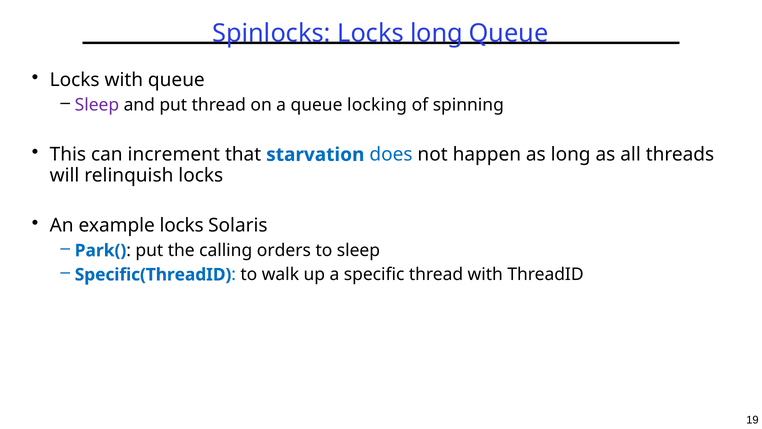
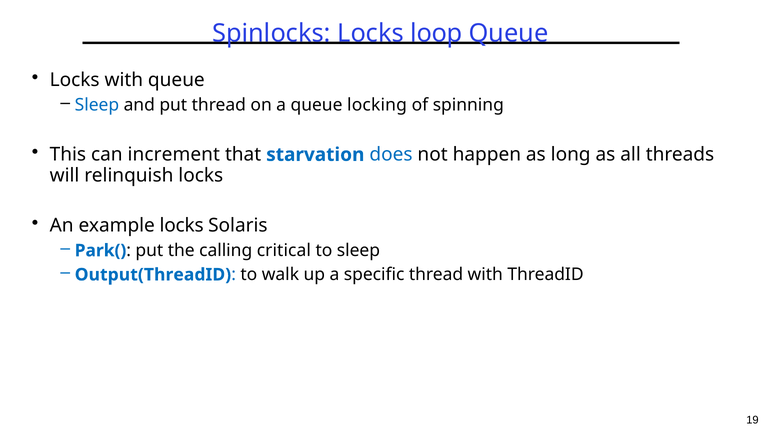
Locks long: long -> loop
Sleep at (97, 105) colour: purple -> blue
orders: orders -> critical
Specific(ThreadID: Specific(ThreadID -> Output(ThreadID
